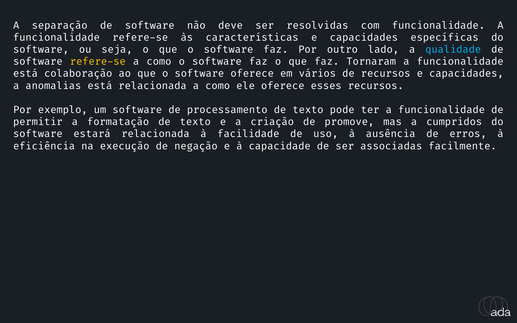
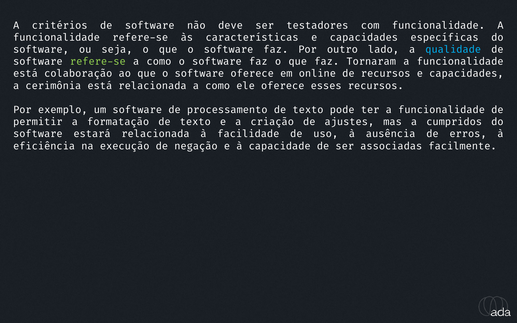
separação: separação -> critérios
resolvidas: resolvidas -> testadores
refere-se at (98, 62) colour: yellow -> light green
vários: vários -> online
anomalias: anomalias -> cerimônia
promove: promove -> ajustes
